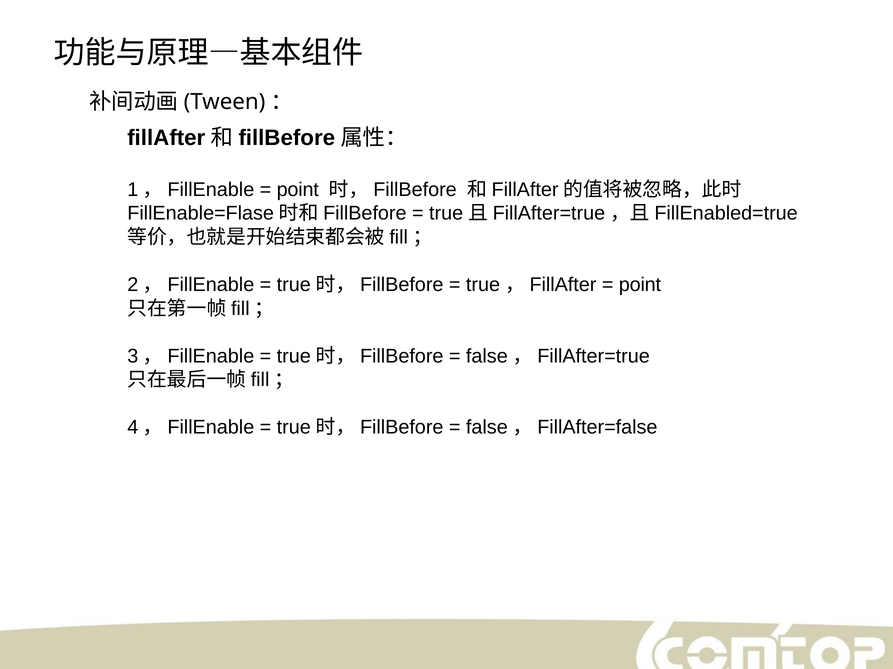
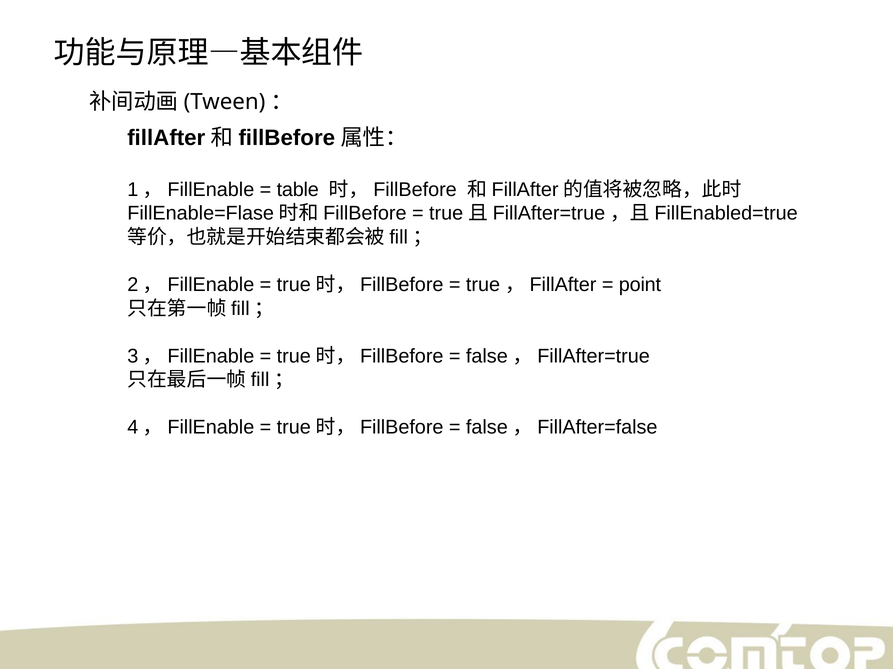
point at (298, 190): point -> table
